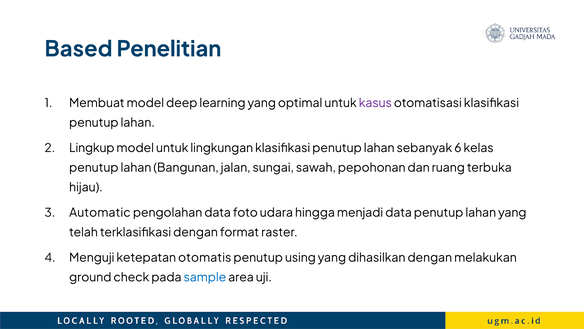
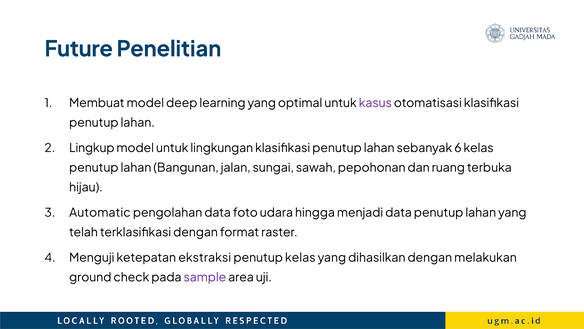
Based: Based -> Future
otomatis: otomatis -> ekstraksi
penutup using: using -> kelas
sample colour: blue -> purple
